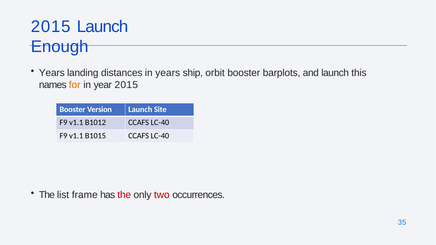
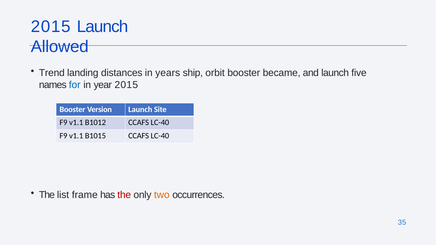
Enough: Enough -> Allowed
Years at (52, 73): Years -> Trend
barplots: barplots -> became
this: this -> five
for colour: orange -> blue
two colour: red -> orange
